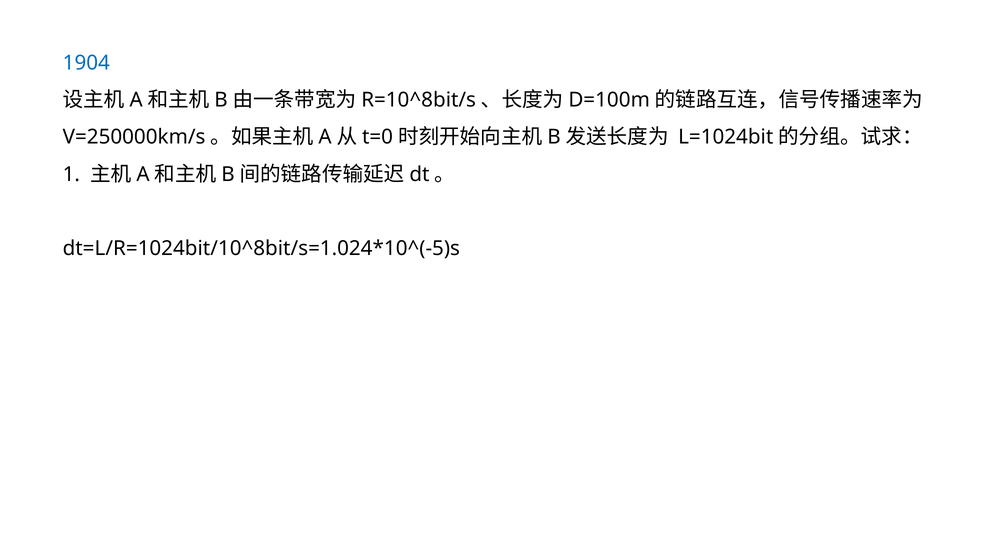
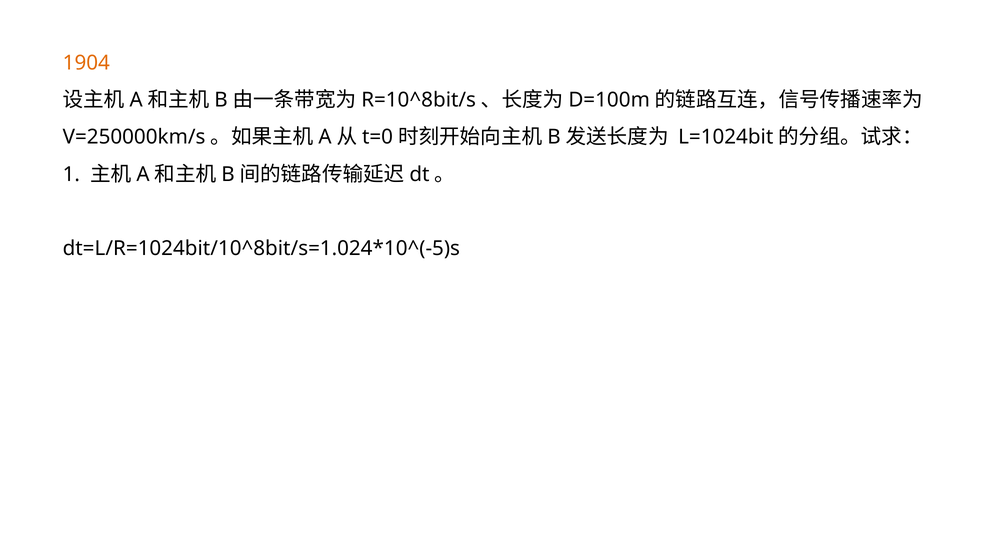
1904 colour: blue -> orange
